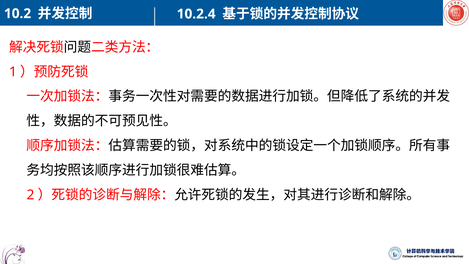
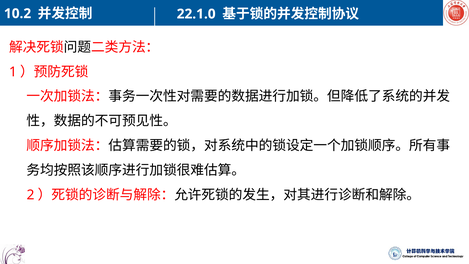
10.2.4: 10.2.4 -> 22.1.0
